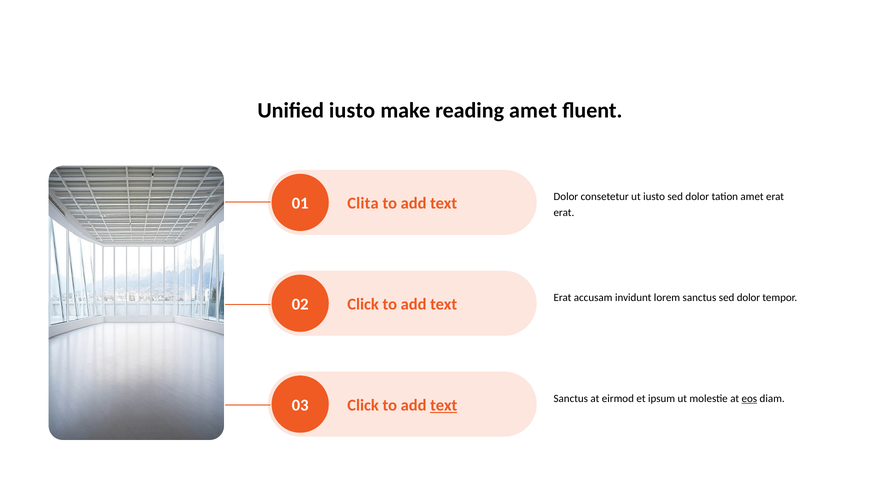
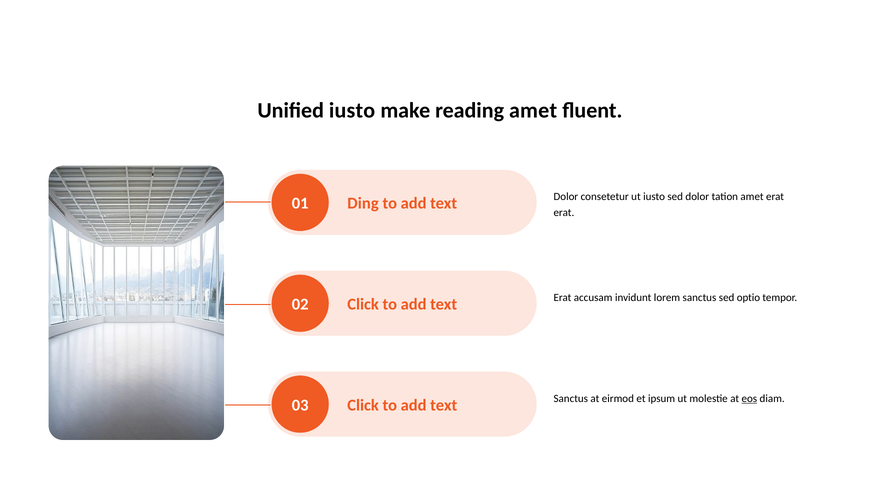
Clita: Clita -> Ding
sanctus sed dolor: dolor -> optio
text at (444, 405) underline: present -> none
